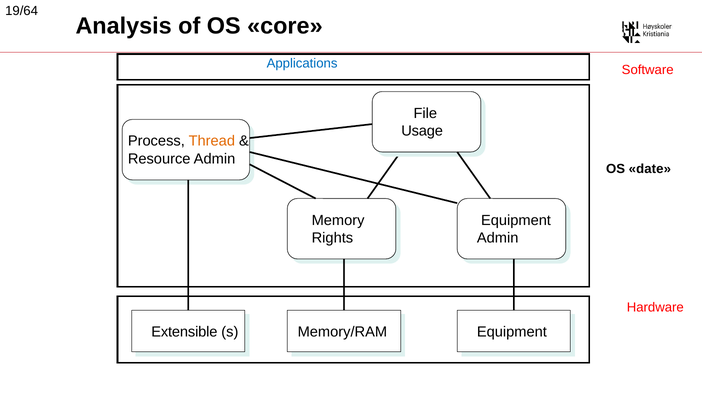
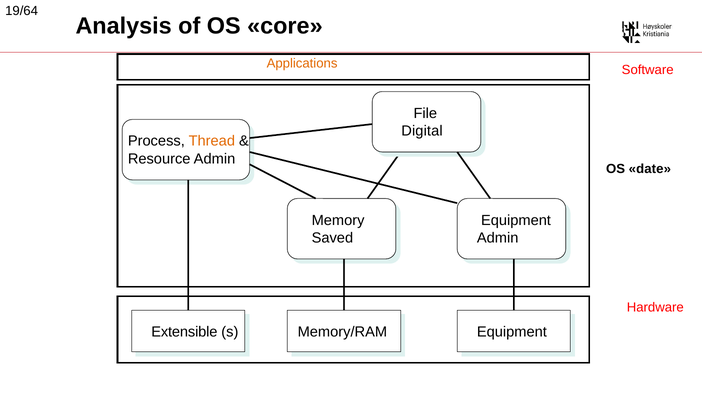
Applications colour: blue -> orange
Usage: Usage -> Digital
Rights: Rights -> Saved
